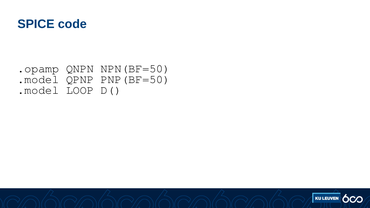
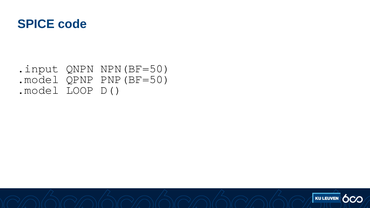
.opamp: .opamp -> .input
